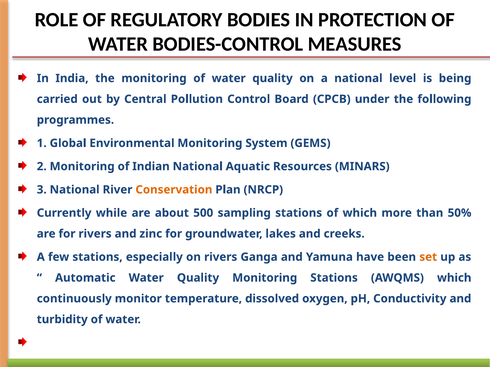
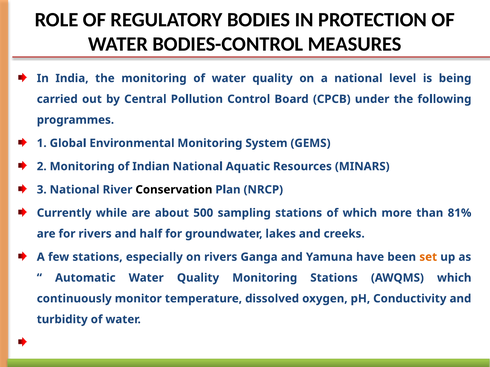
Conservation colour: orange -> black
50%: 50% -> 81%
zinc: zinc -> half
